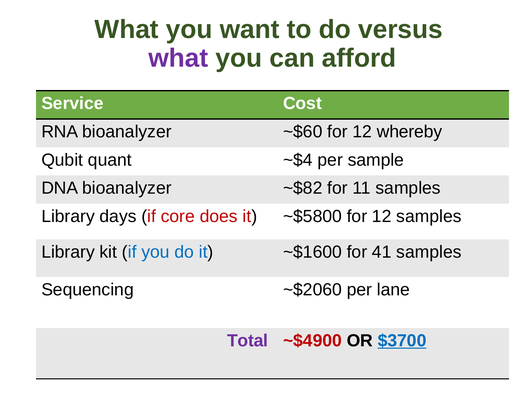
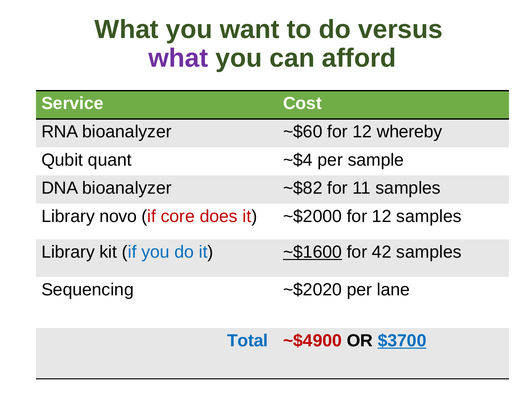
days: days -> novo
~$5800: ~$5800 -> ~$2000
~$1600 underline: none -> present
41: 41 -> 42
~$2060: ~$2060 -> ~$2020
Total colour: purple -> blue
